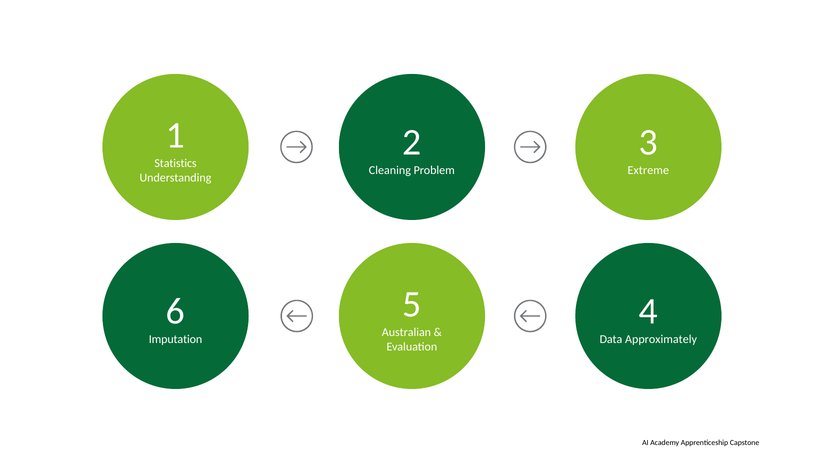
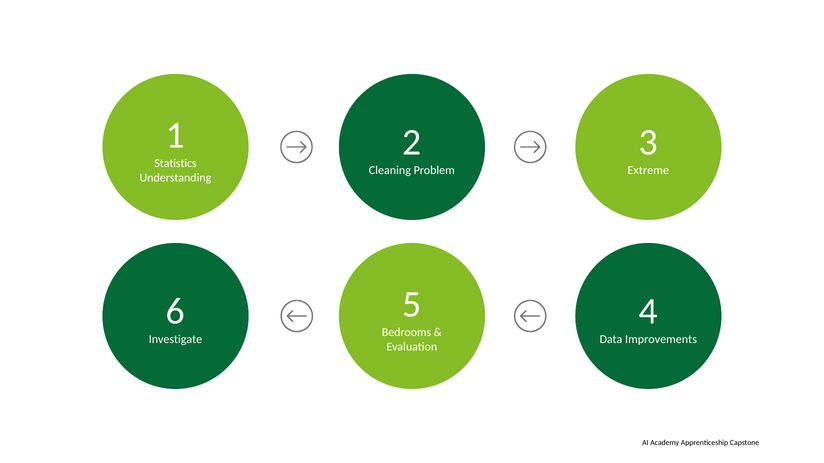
Australian: Australian -> Bedrooms
Imputation: Imputation -> Investigate
Approximately: Approximately -> Improvements
